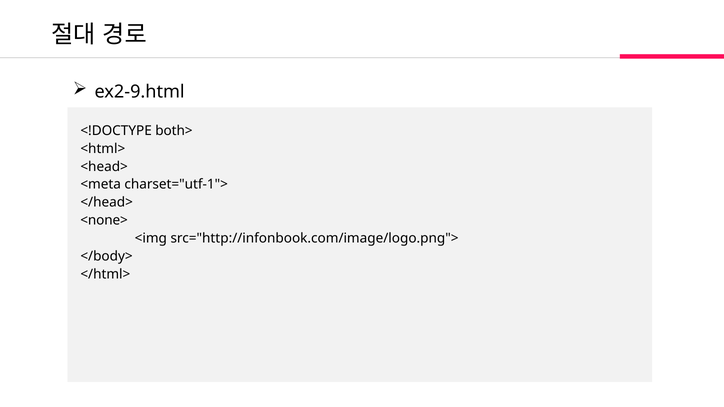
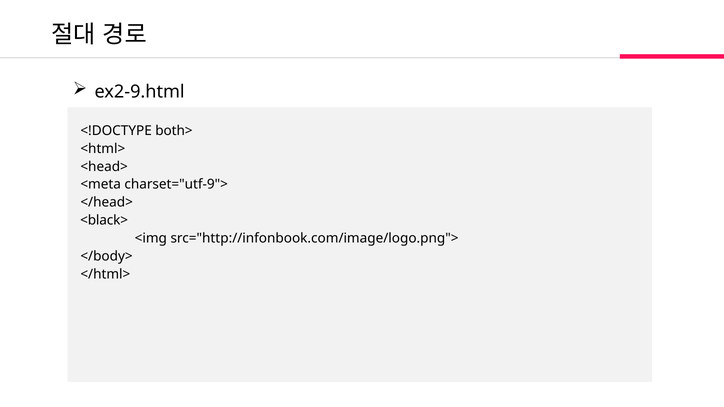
charset="utf-1">: charset="utf-1"> -> charset="utf-9">
<none>: <none> -> <black>
